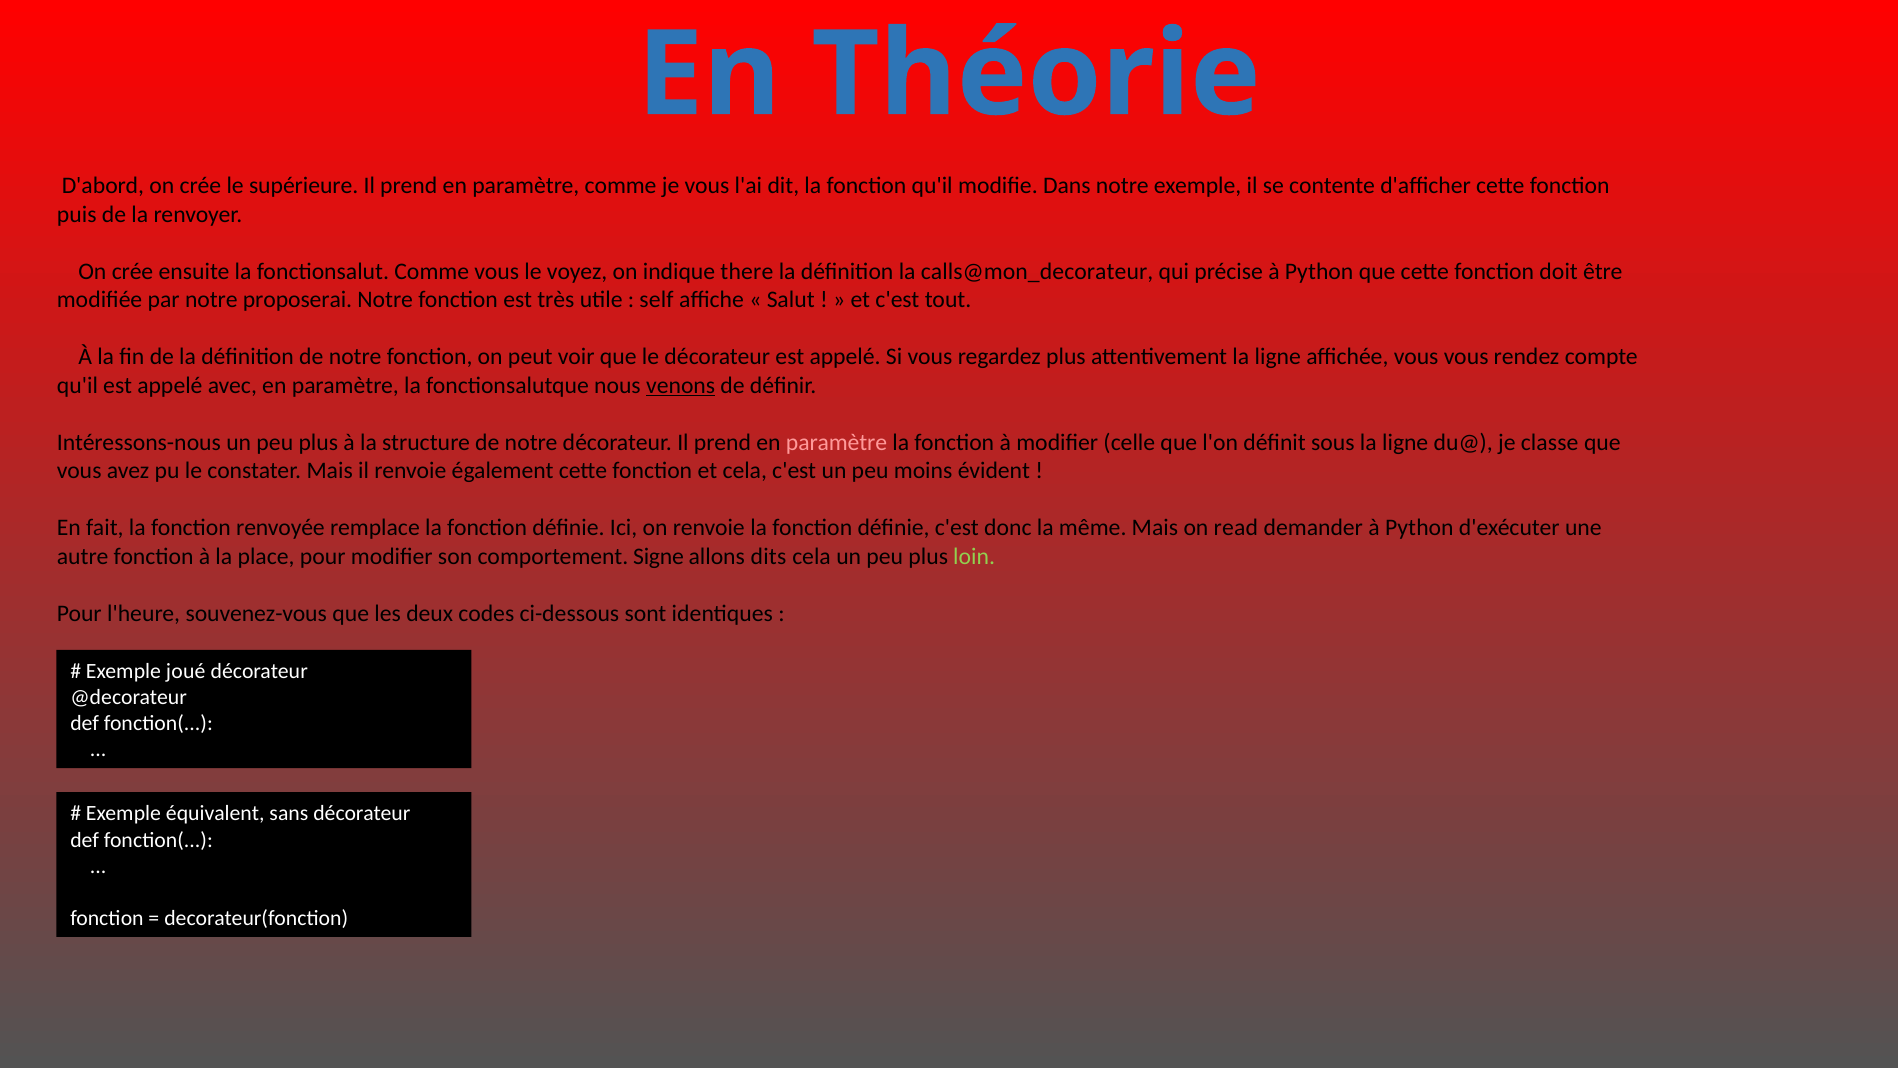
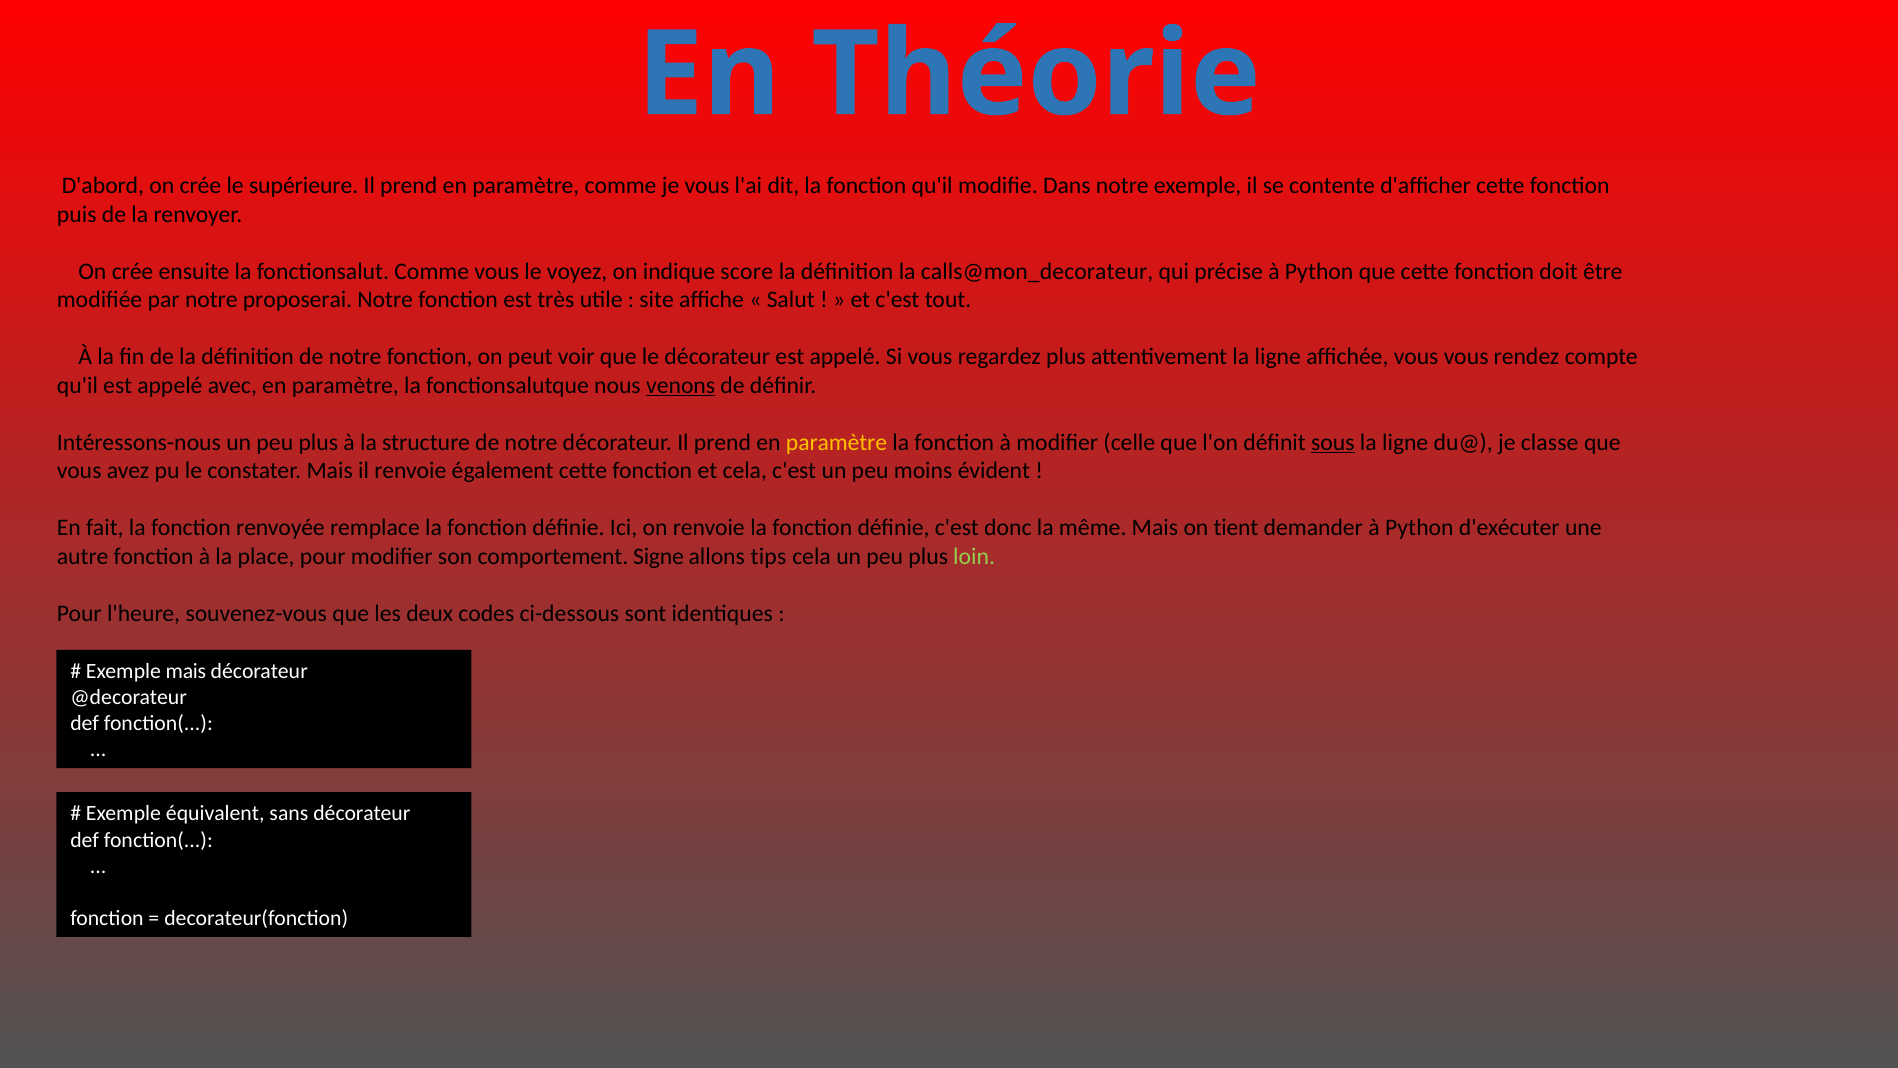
there: there -> score
self: self -> site
paramètre at (837, 442) colour: pink -> yellow
sous underline: none -> present
read: read -> tient
dits: dits -> tips
Exemple joué: joué -> mais
